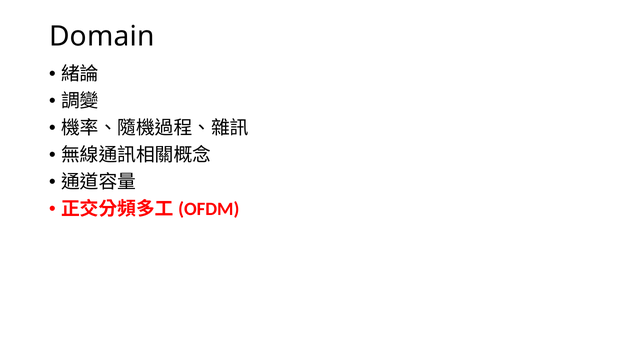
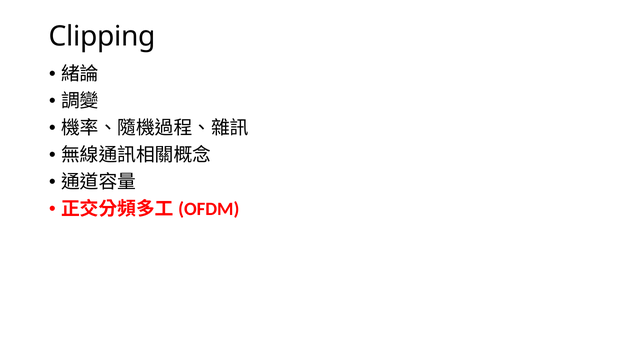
Domain: Domain -> Clipping
